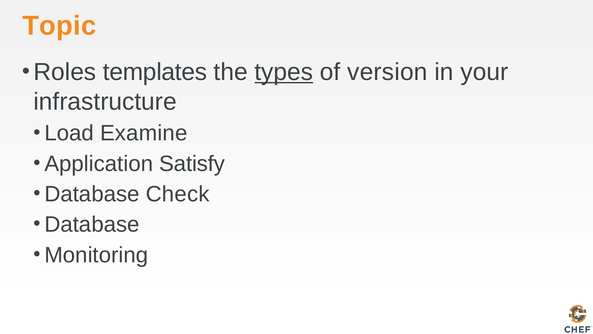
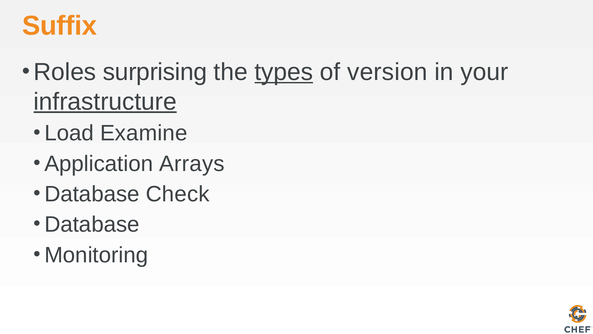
Topic: Topic -> Suffix
templates: templates -> surprising
infrastructure underline: none -> present
Satisfy: Satisfy -> Arrays
